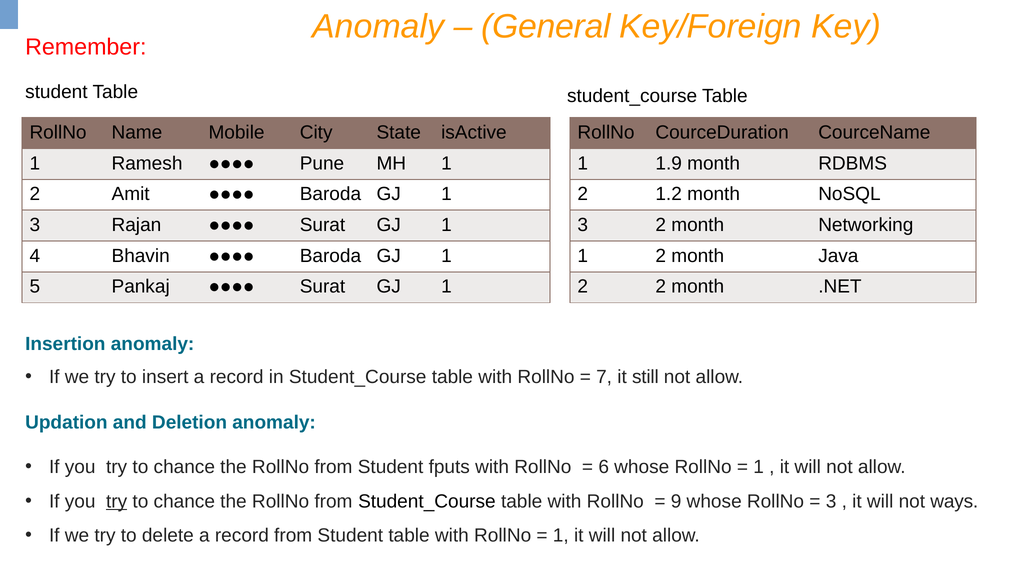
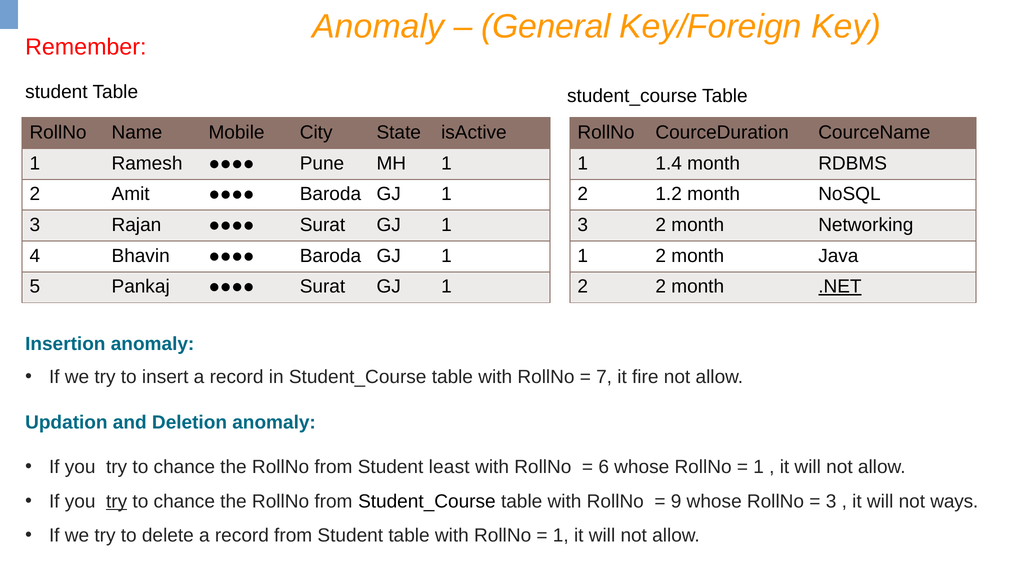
1.9: 1.9 -> 1.4
.NET underline: none -> present
still: still -> fire
fputs: fputs -> least
